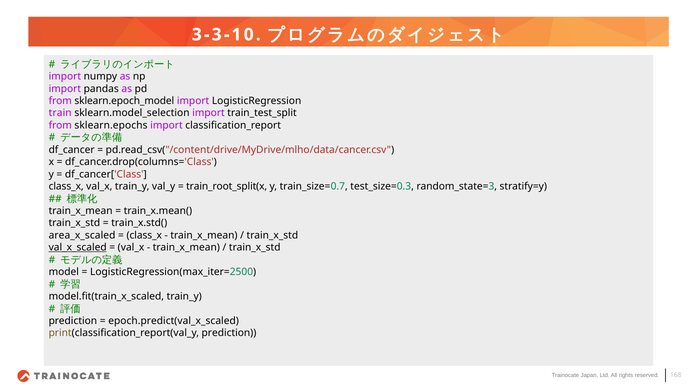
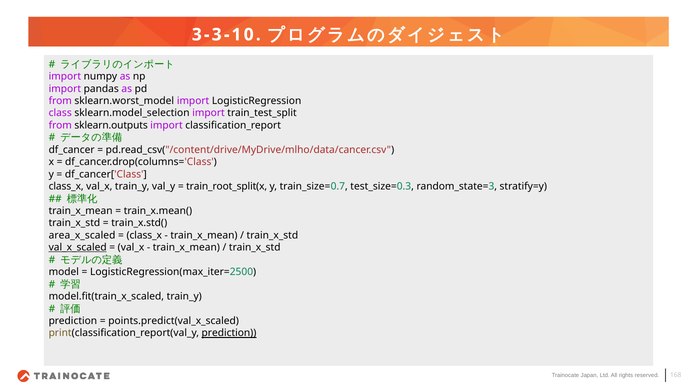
sklearn.epoch_model: sklearn.epoch_model -> sklearn.worst_model
train: train -> class
sklearn.epochs: sklearn.epochs -> sklearn.outputs
epoch.predict(val_x_scaled: epoch.predict(val_x_scaled -> points.predict(val_x_scaled
prediction at (229, 333) underline: none -> present
